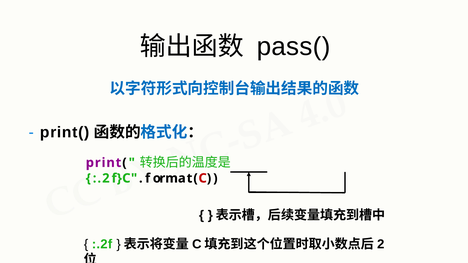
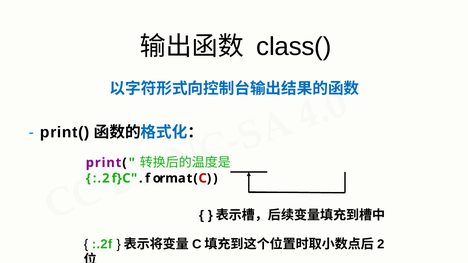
pass(: pass( -> class(
